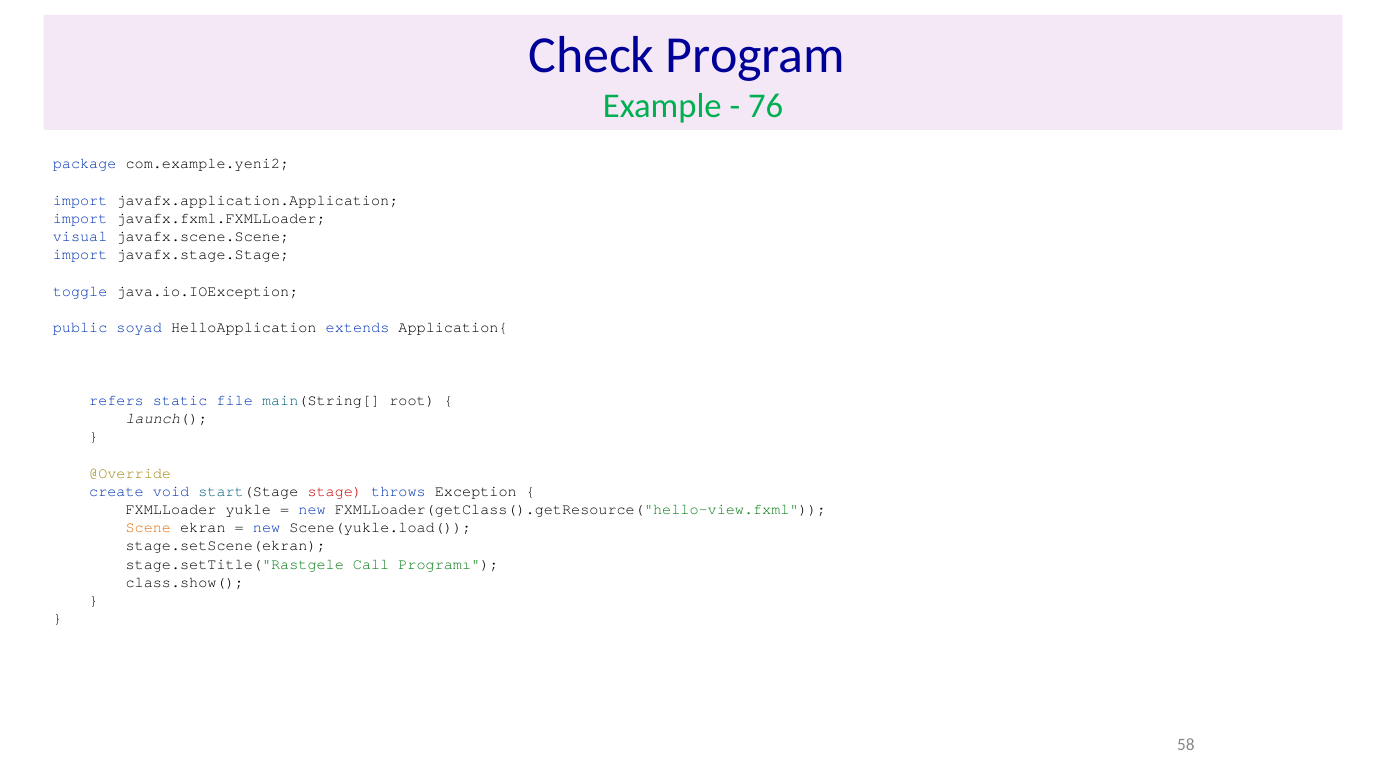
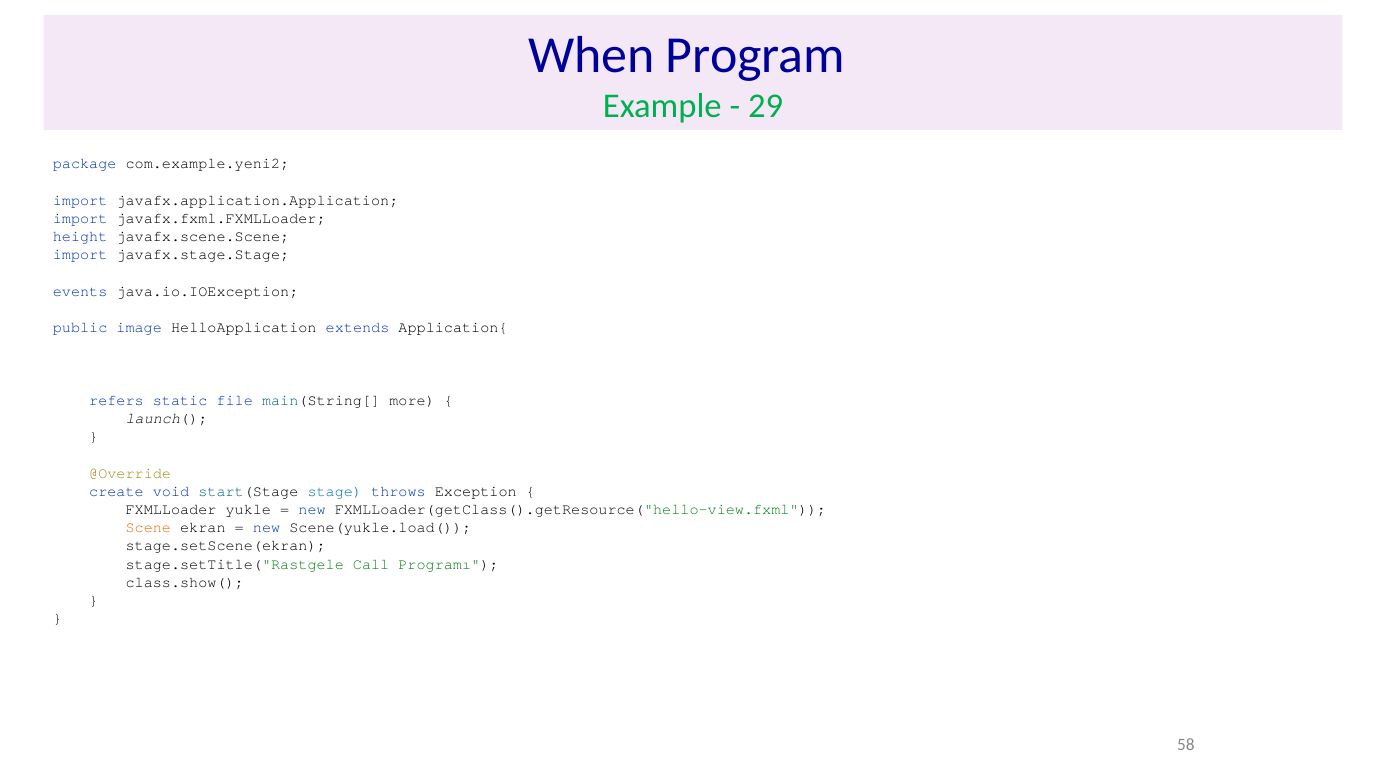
Check: Check -> When
76: 76 -> 29
visual: visual -> height
toggle: toggle -> events
soyad: soyad -> image
root: root -> more
stage colour: red -> blue
